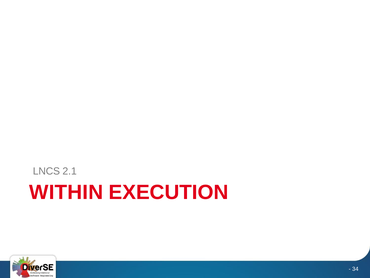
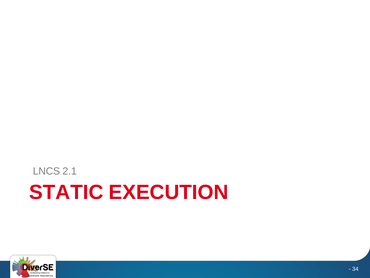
WITHIN: WITHIN -> STATIC
